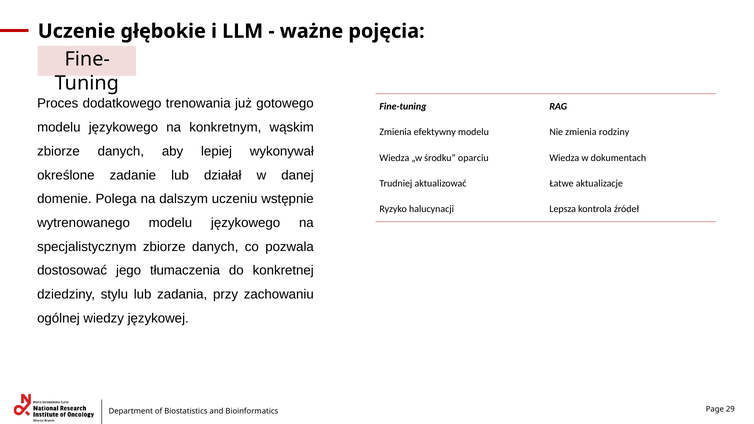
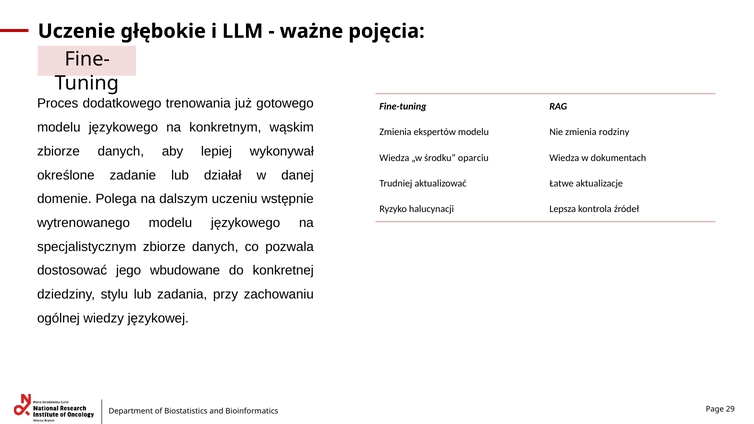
efektywny: efektywny -> ekspertów
tłumaczenia: tłumaczenia -> wbudowane
